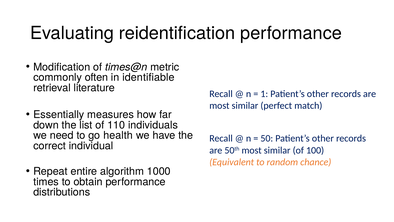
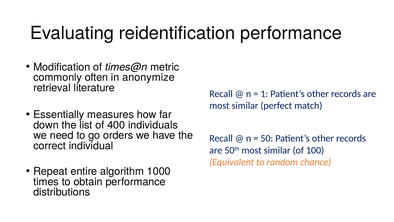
identifiable: identifiable -> anonymize
110: 110 -> 400
health: health -> orders
